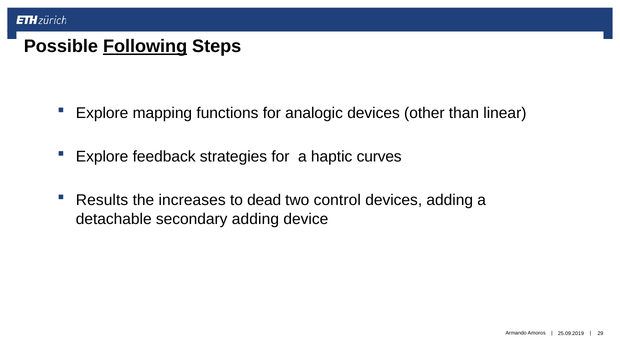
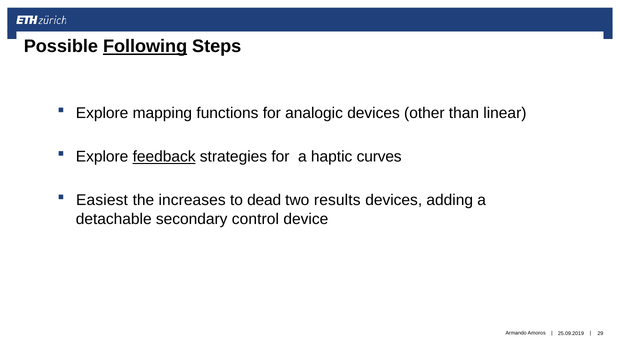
feedback underline: none -> present
Results: Results -> Easiest
control: control -> results
secondary adding: adding -> control
